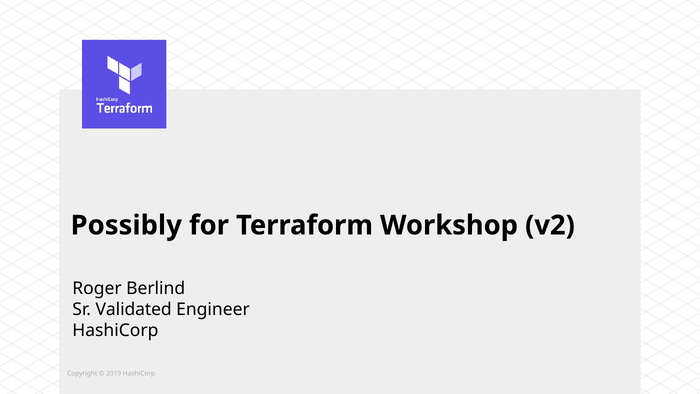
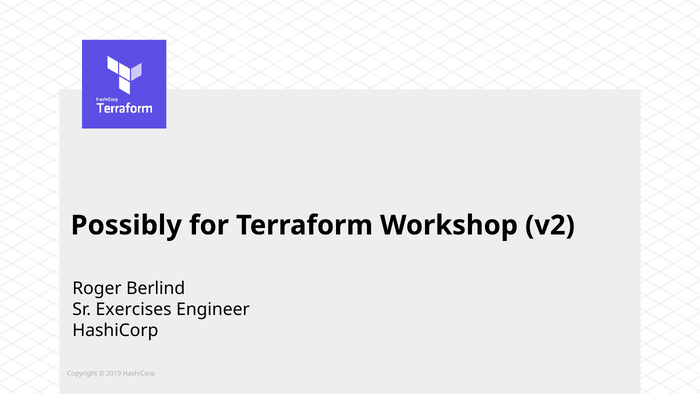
Validated: Validated -> Exercises
